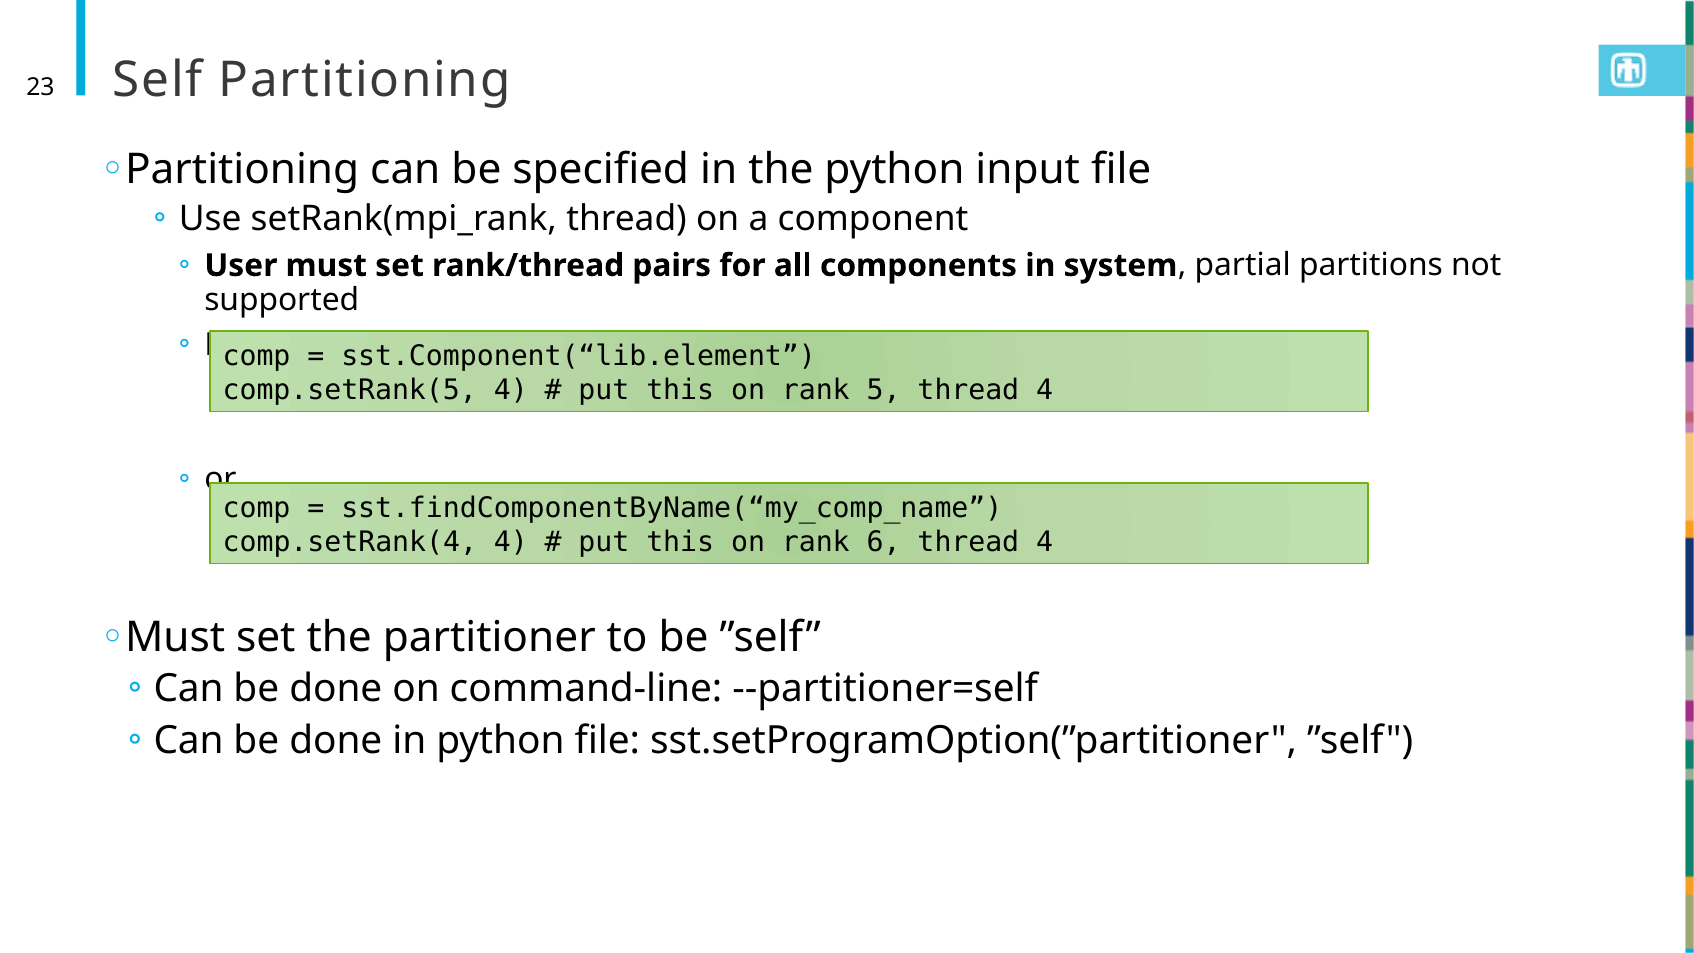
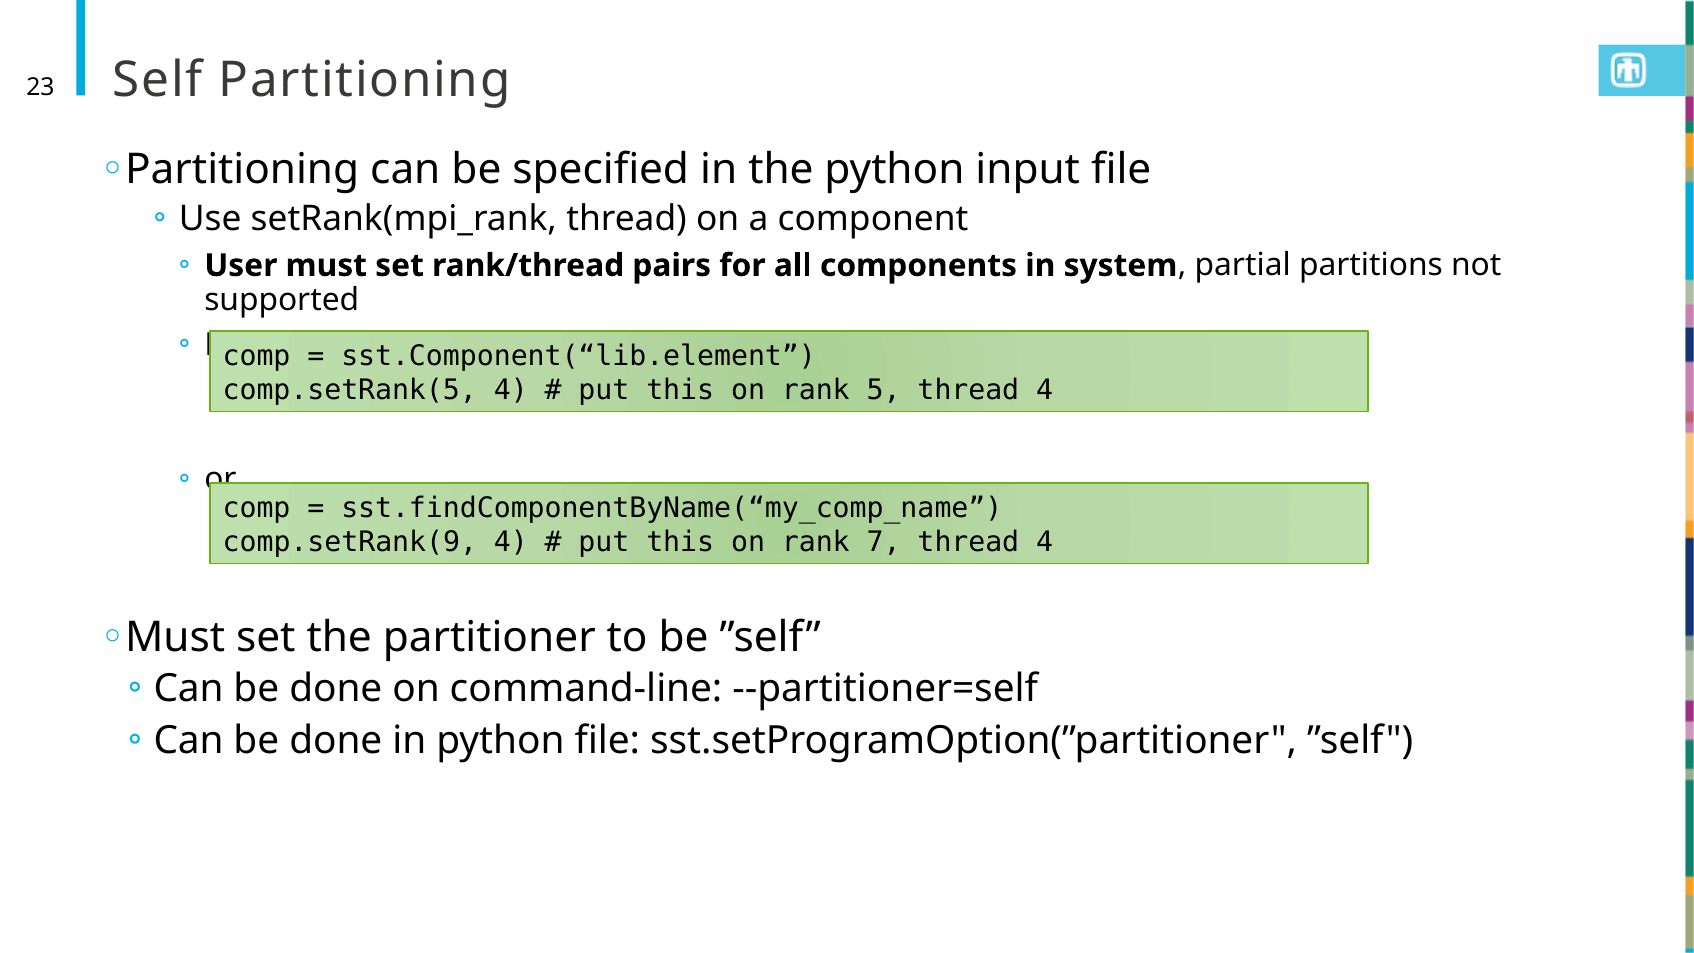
comp.setRank(4: comp.setRank(4 -> comp.setRank(9
6: 6 -> 7
